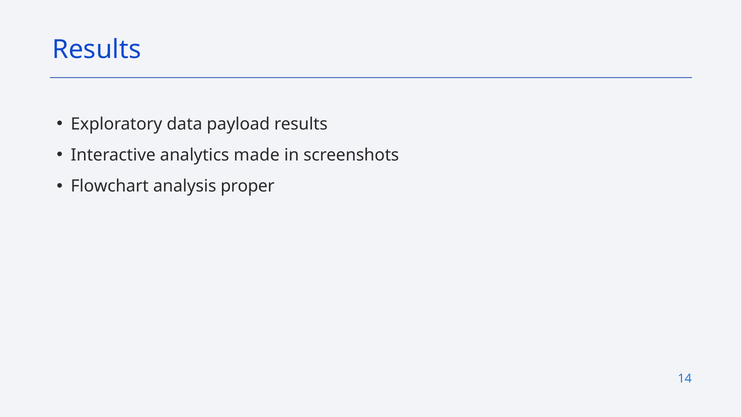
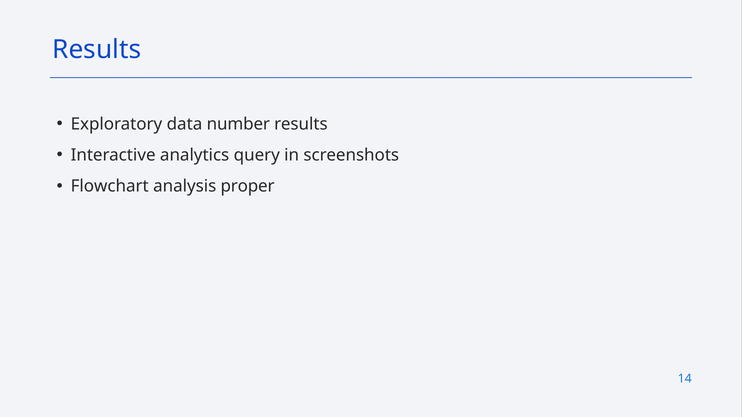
payload: payload -> number
made: made -> query
